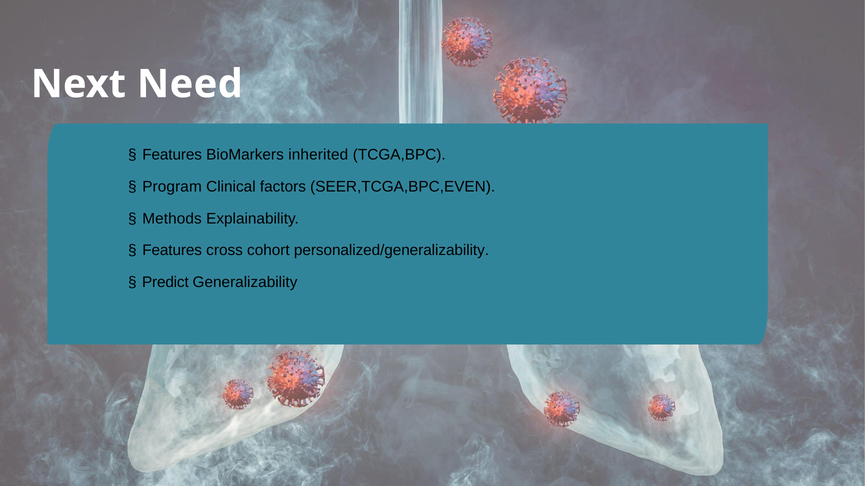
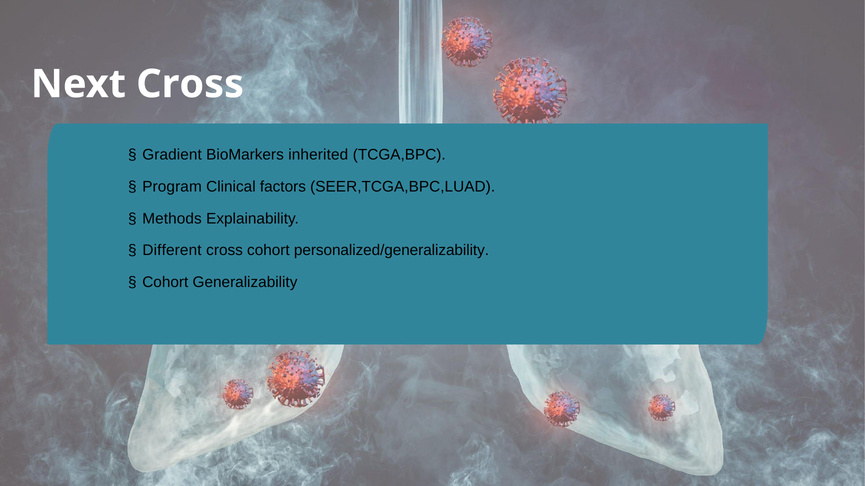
Next Need: Need -> Cross
Features at (172, 155): Features -> Gradient
SEER,TCGA,BPC,EVEN: SEER,TCGA,BPC,EVEN -> SEER,TCGA,BPC,LUAD
Features at (172, 251): Features -> Different
Predict at (165, 283): Predict -> Cohort
